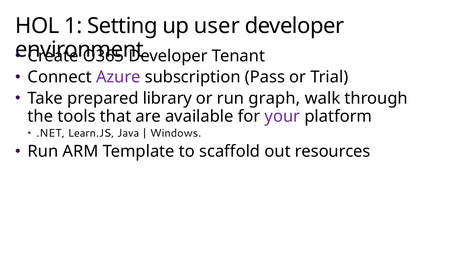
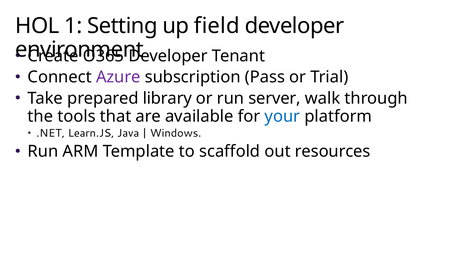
user: user -> field
graph: graph -> server
your colour: purple -> blue
